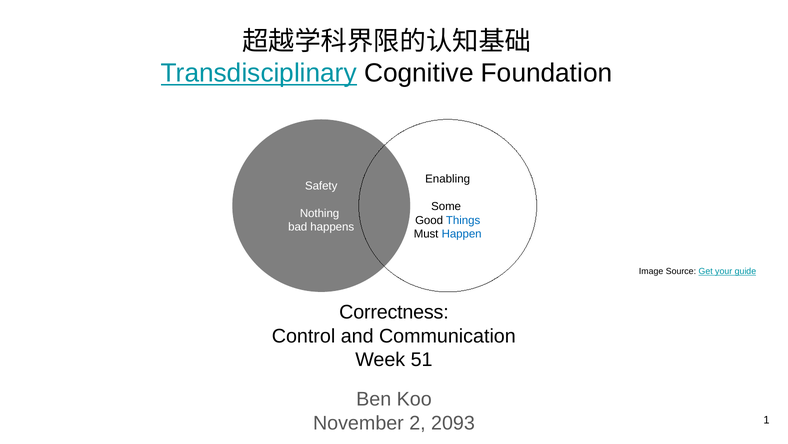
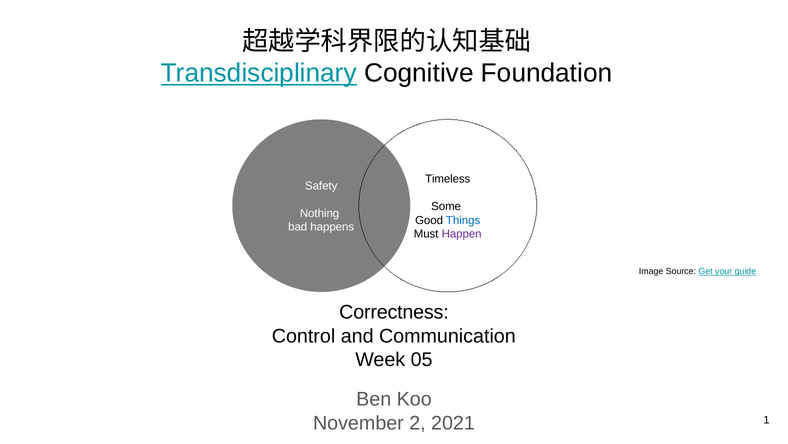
Enabling: Enabling -> Timeless
Happen colour: blue -> purple
51: 51 -> 05
2093: 2093 -> 2021
